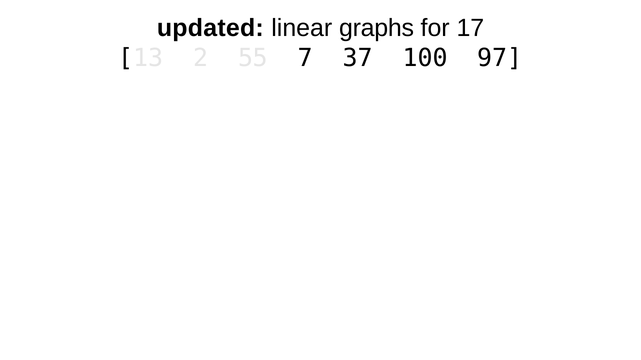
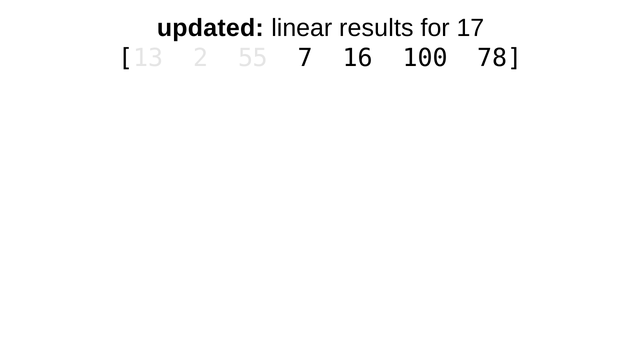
graphs: graphs -> results
37: 37 -> 16
97: 97 -> 78
